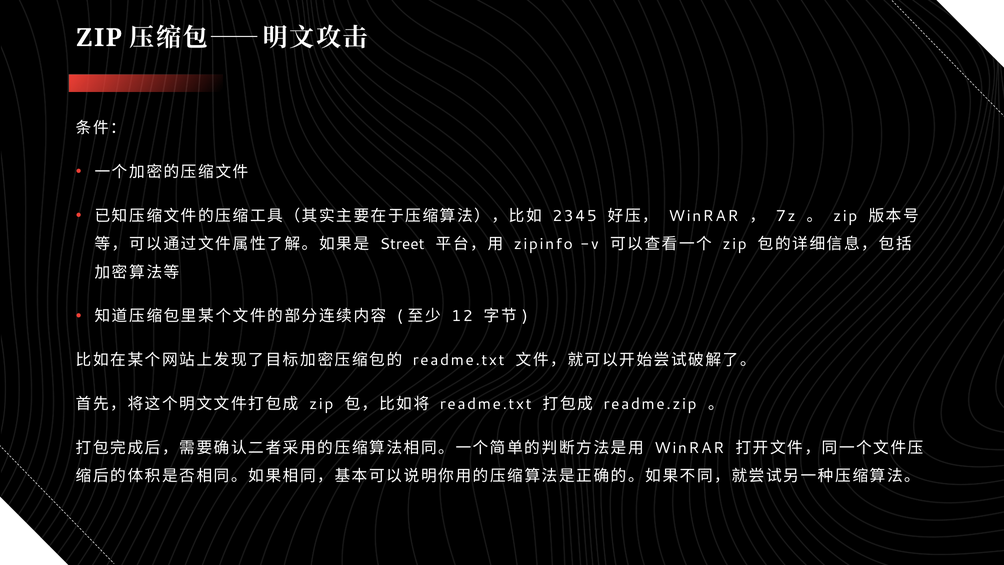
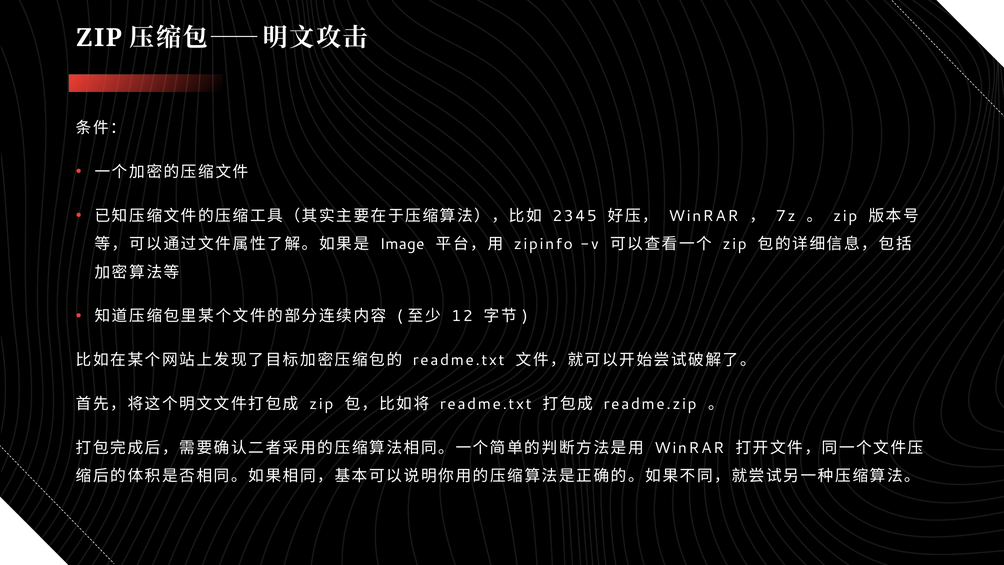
Street: Street -> Image
